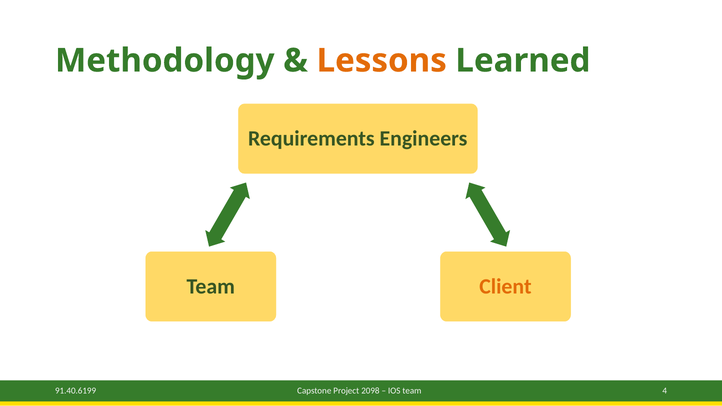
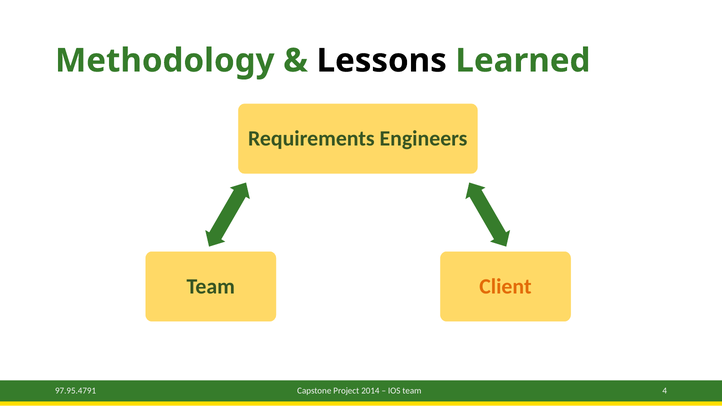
Lessons colour: orange -> black
91.40.6199: 91.40.6199 -> 97.95.4791
2098: 2098 -> 2014
